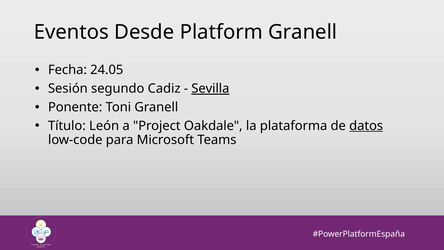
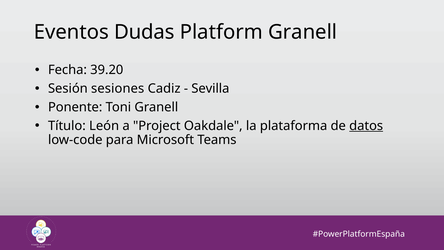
Desde: Desde -> Dudas
24.05: 24.05 -> 39.20
segundo: segundo -> sesiones
Sevilla underline: present -> none
